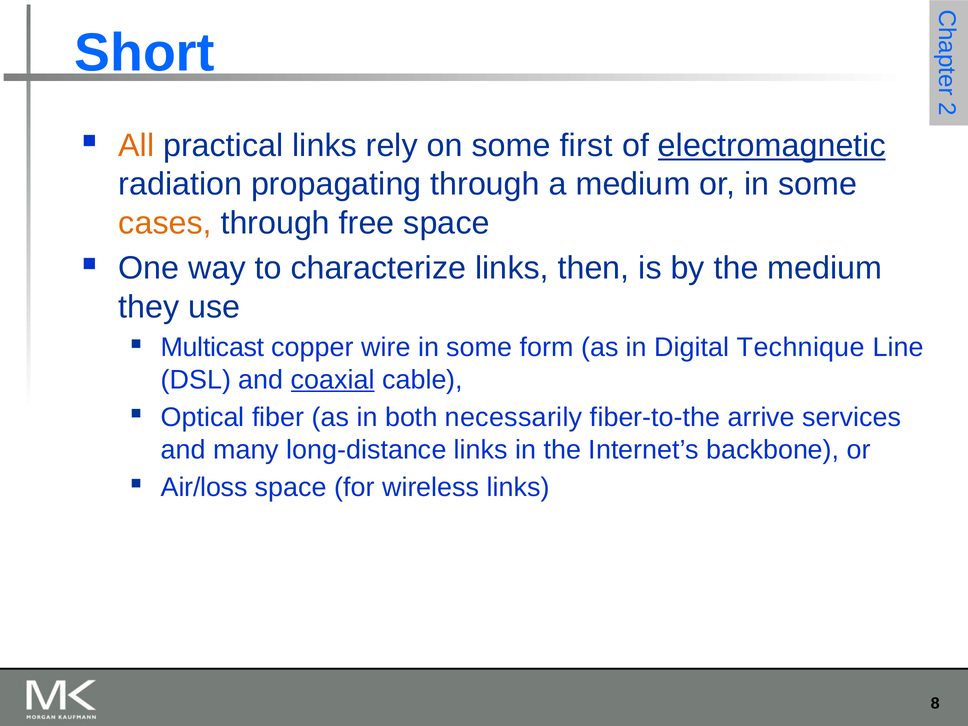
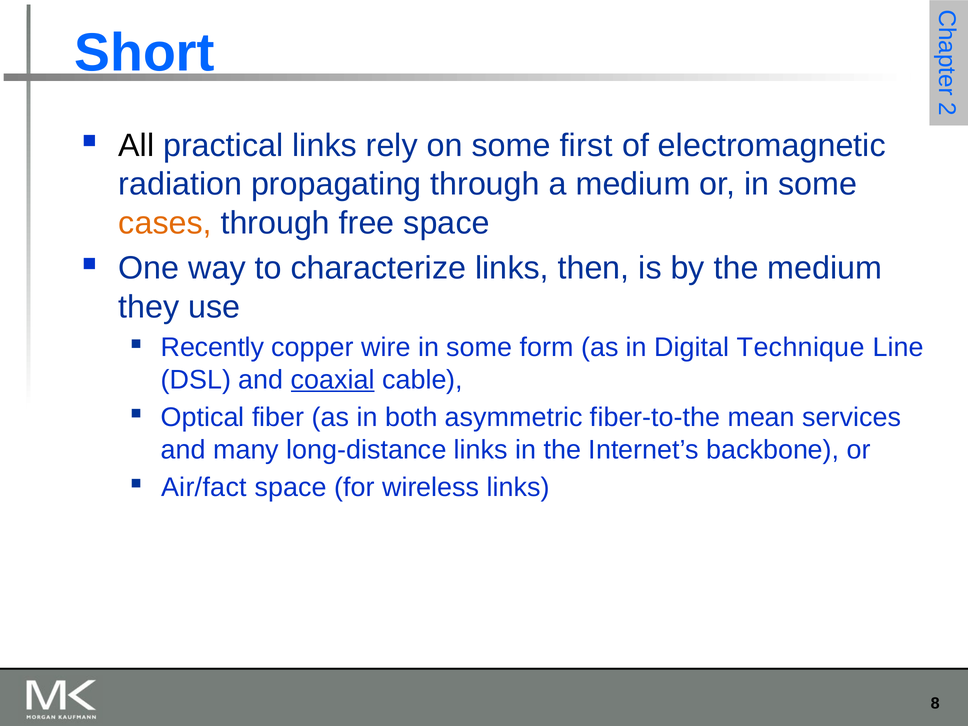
All colour: orange -> black
electromagnetic underline: present -> none
Multicast: Multicast -> Recently
necessarily: necessarily -> asymmetric
arrive: arrive -> mean
Air/loss: Air/loss -> Air/fact
